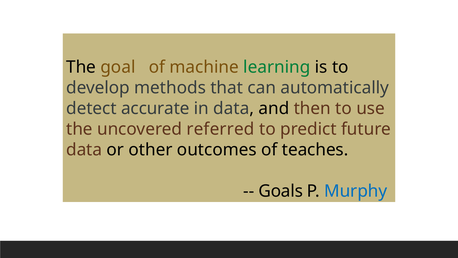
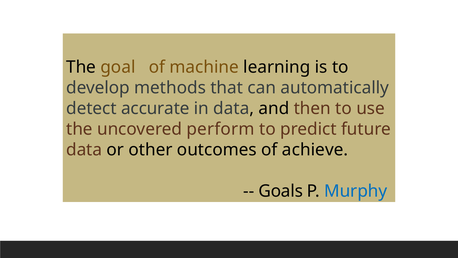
learning colour: green -> black
referred: referred -> perform
teaches: teaches -> achieve
